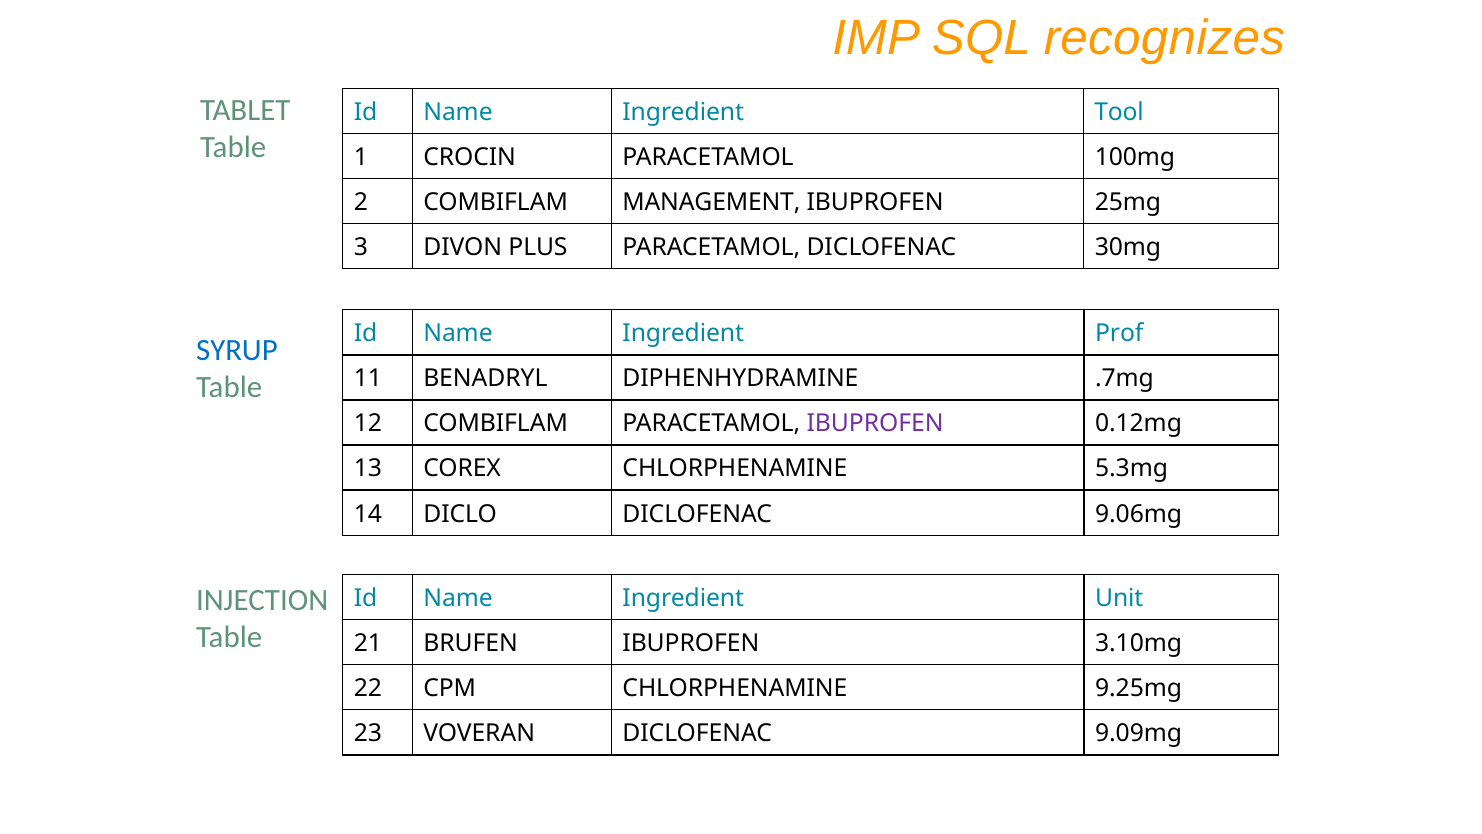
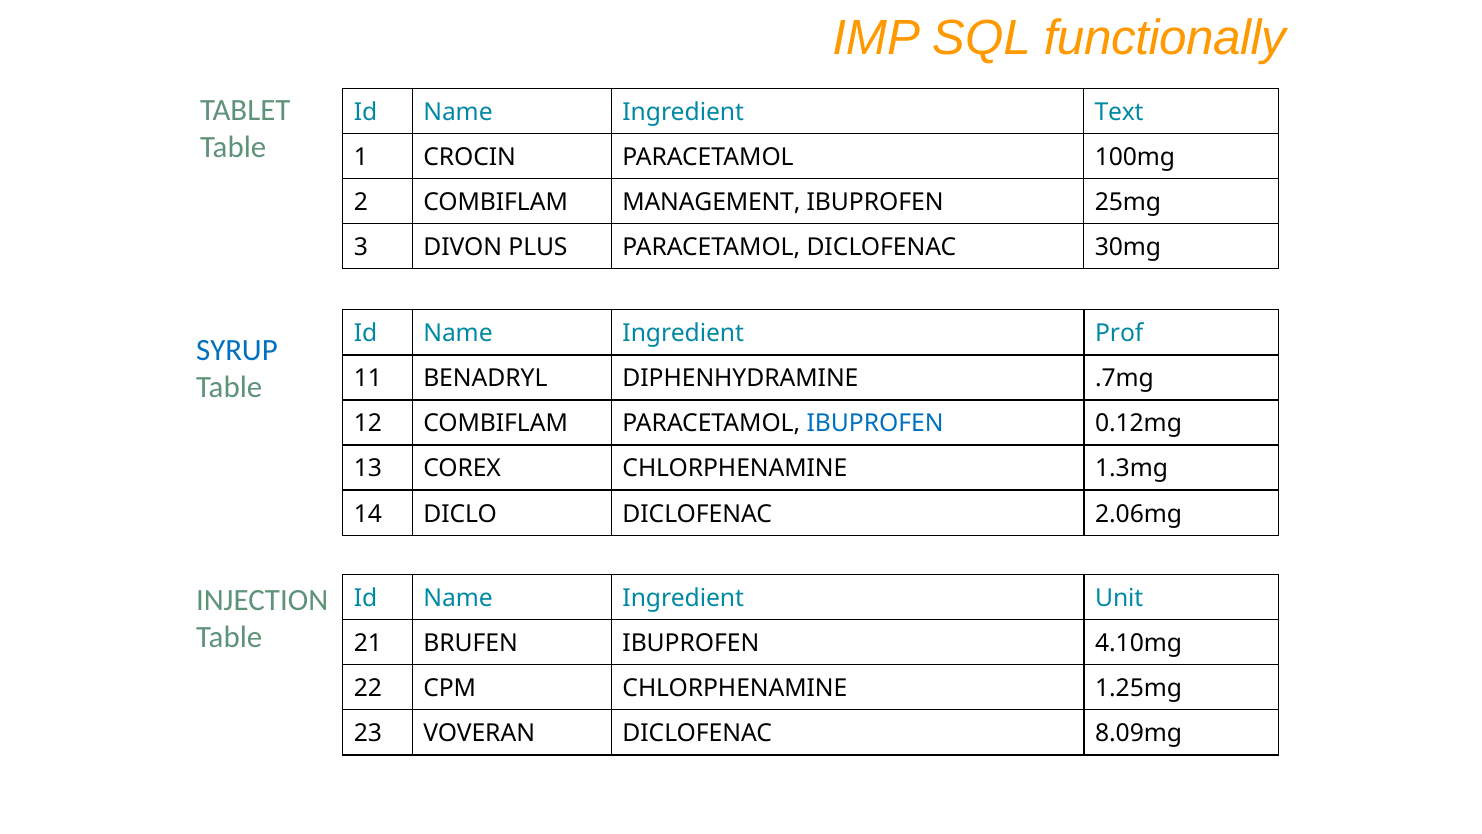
recognizes: recognizes -> functionally
Tool: Tool -> Text
IBUPROFEN at (875, 423) colour: purple -> blue
5.3mg: 5.3mg -> 1.3mg
9.06mg: 9.06mg -> 2.06mg
3.10mg: 3.10mg -> 4.10mg
9.25mg: 9.25mg -> 1.25mg
9.09mg: 9.09mg -> 8.09mg
